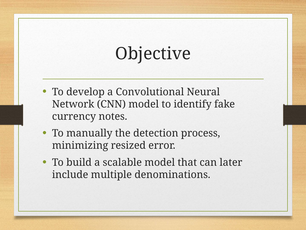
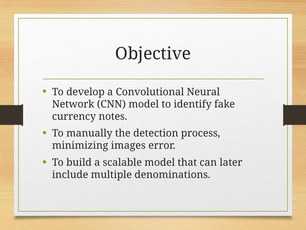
resized: resized -> images
